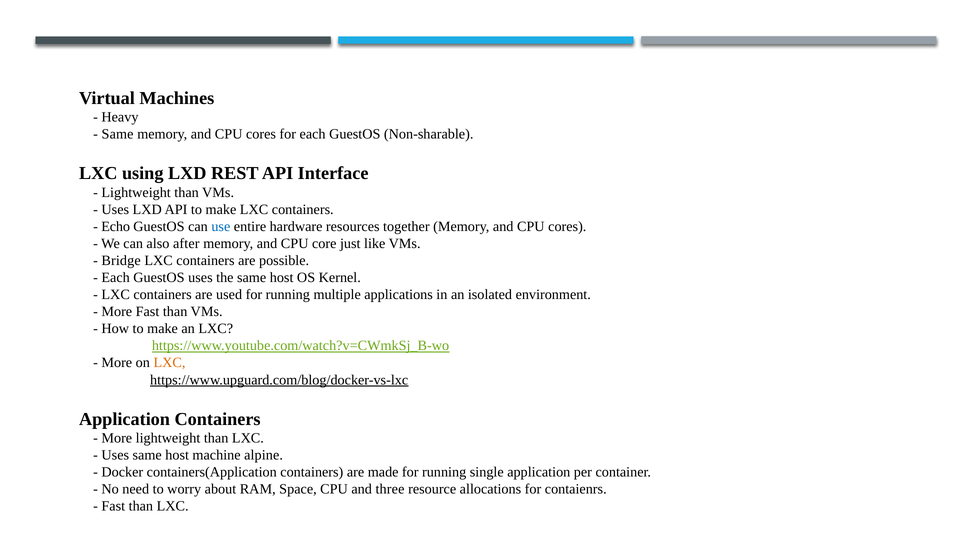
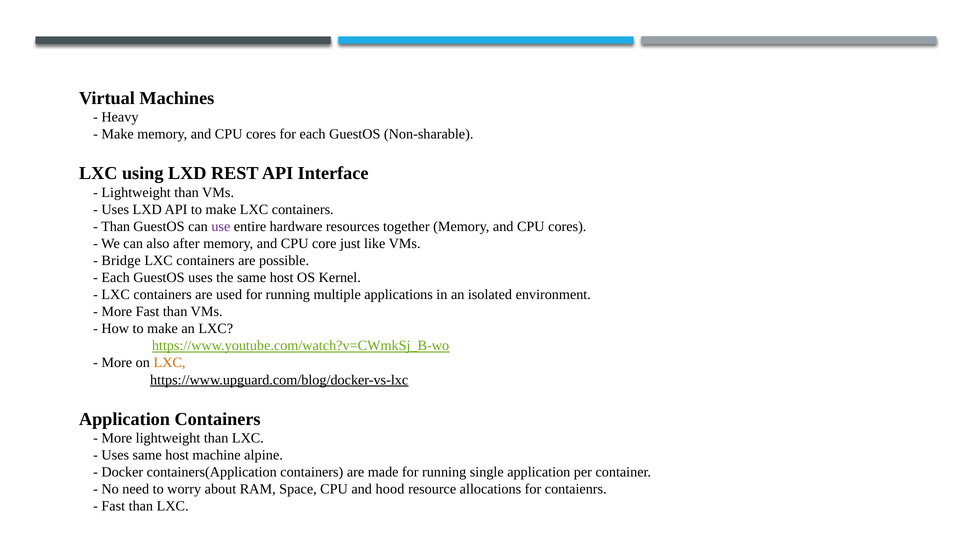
Same at (118, 134): Same -> Make
Echo at (116, 226): Echo -> Than
use colour: blue -> purple
three: three -> hood
